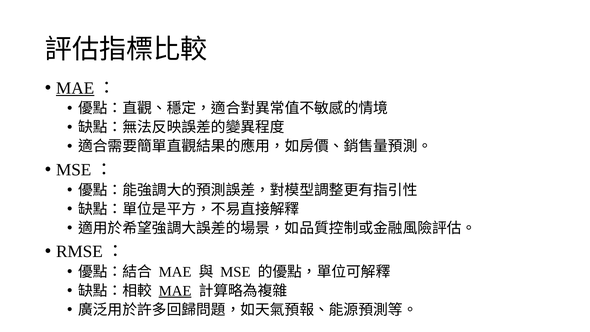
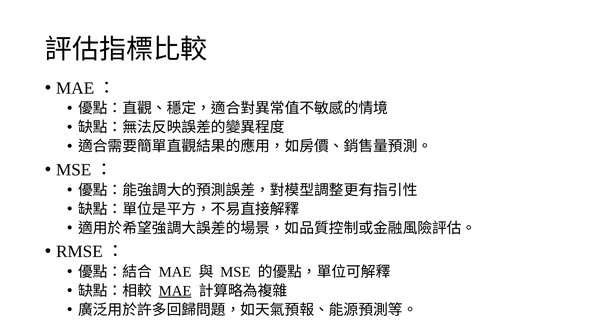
MAE at (75, 88) underline: present -> none
